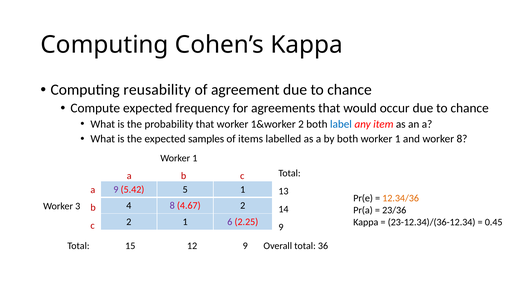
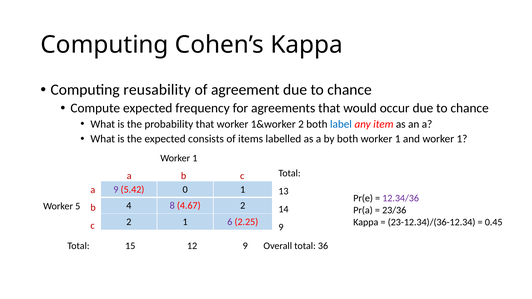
samples: samples -> consists
and worker 8: 8 -> 1
5: 5 -> 0
12.34/36 colour: orange -> purple
3: 3 -> 5
